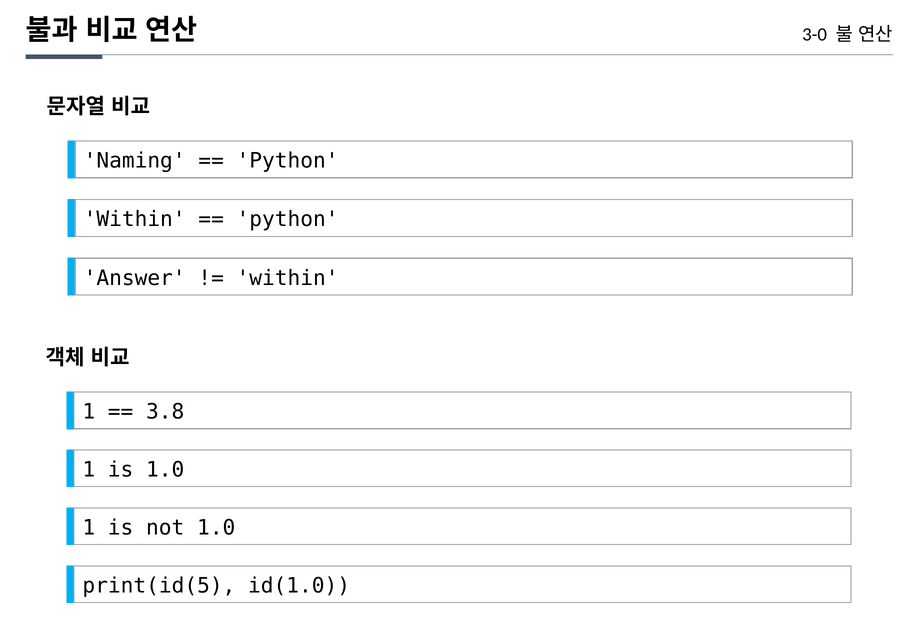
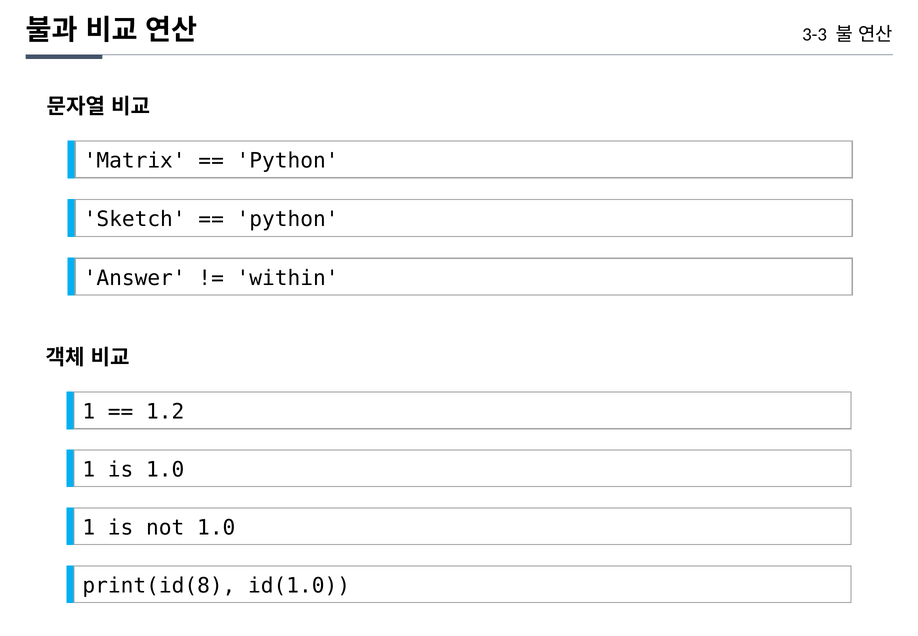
3-0: 3-0 -> 3-3
Naming: Naming -> Matrix
Within at (135, 219): Within -> Sketch
3.8: 3.8 -> 1.2
print(id(5: print(id(5 -> print(id(8
